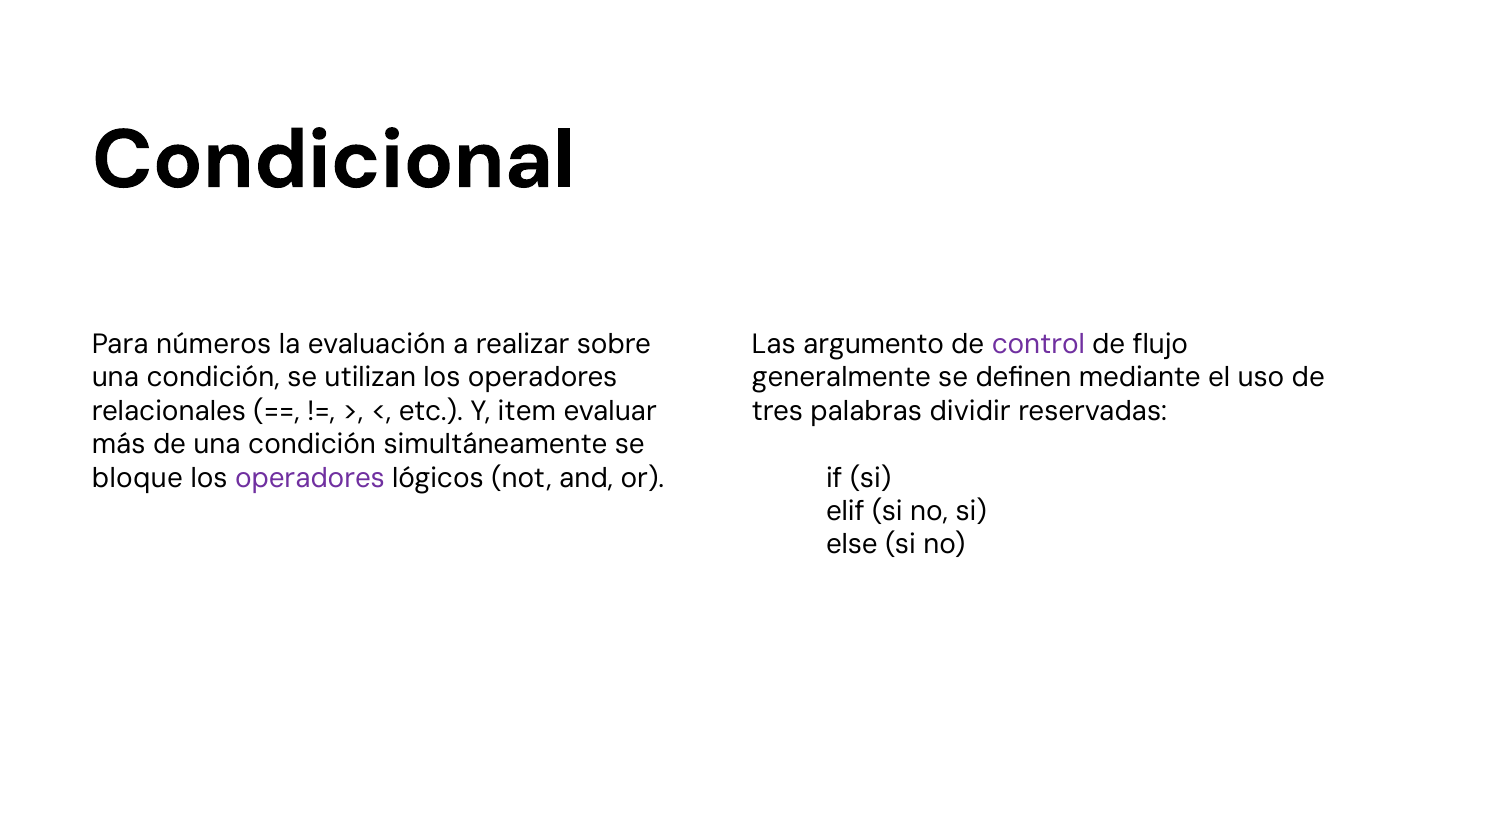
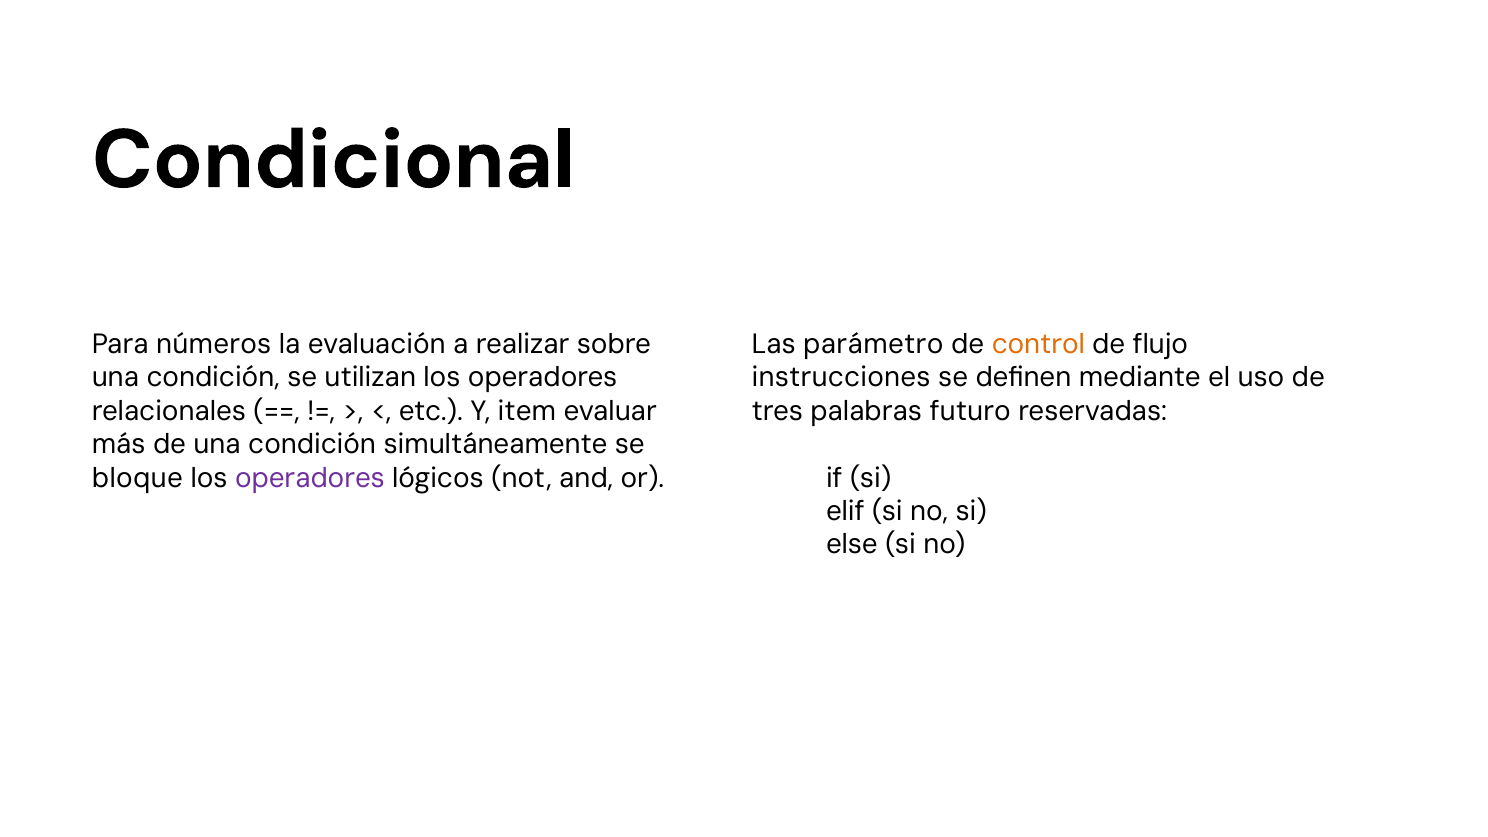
argumento: argumento -> parámetro
control colour: purple -> orange
generalmente: generalmente -> instrucciones
dividir: dividir -> futuro
